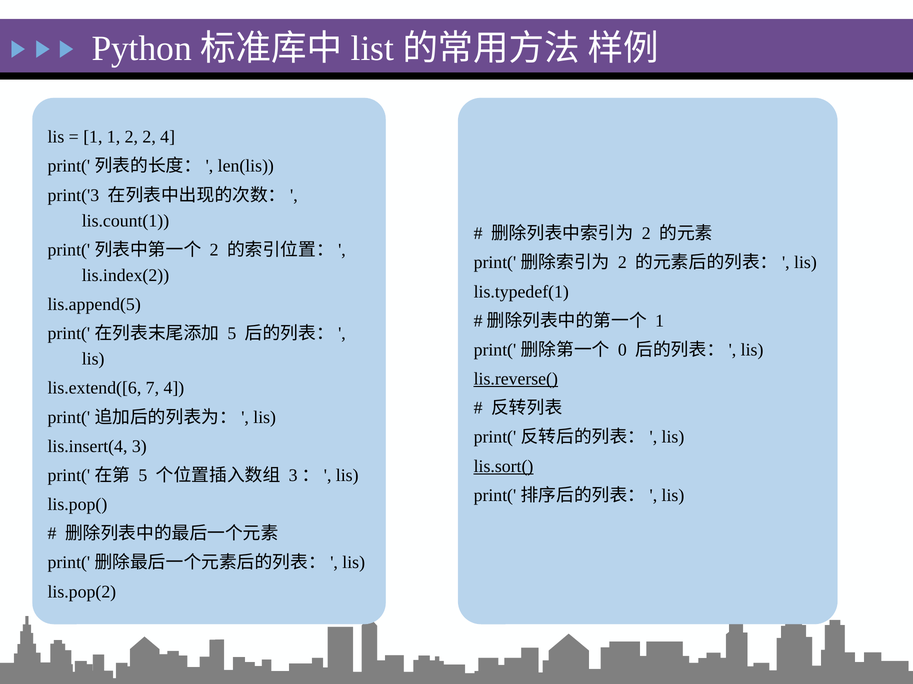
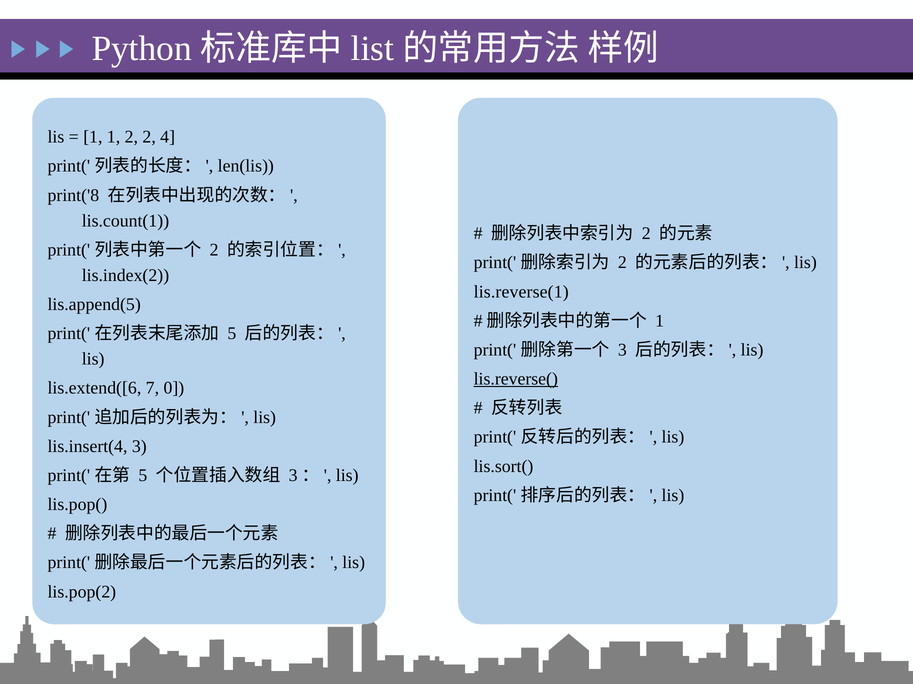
print('3: print('3 -> print('8
lis.typedef(1: lis.typedef(1 -> lis.reverse(1
0 at (622, 350): 0 -> 3
7 4: 4 -> 0
lis.sort( underline: present -> none
